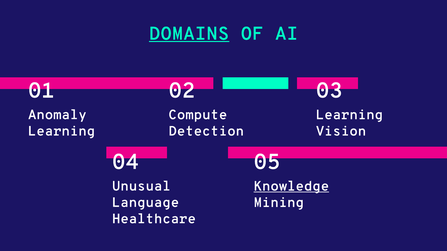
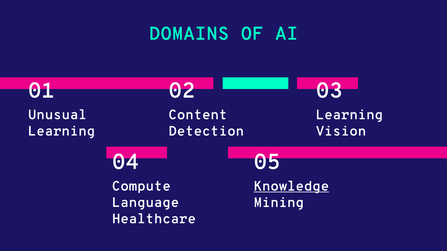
DOMAINS underline: present -> none
Anomaly: Anomaly -> Unusual
Compute: Compute -> Content
Unusual: Unusual -> Compute
